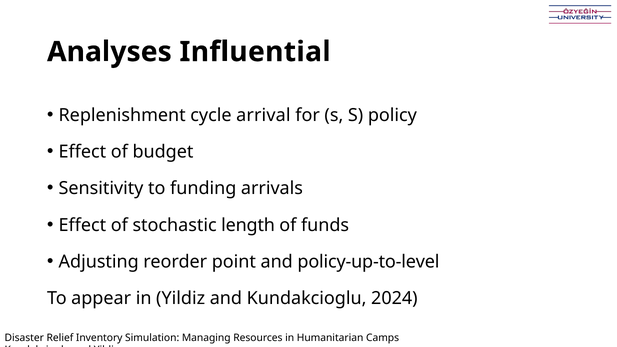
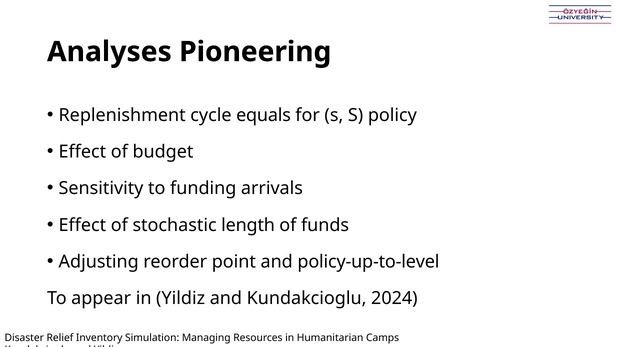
Influential: Influential -> Pioneering
arrival: arrival -> equals
